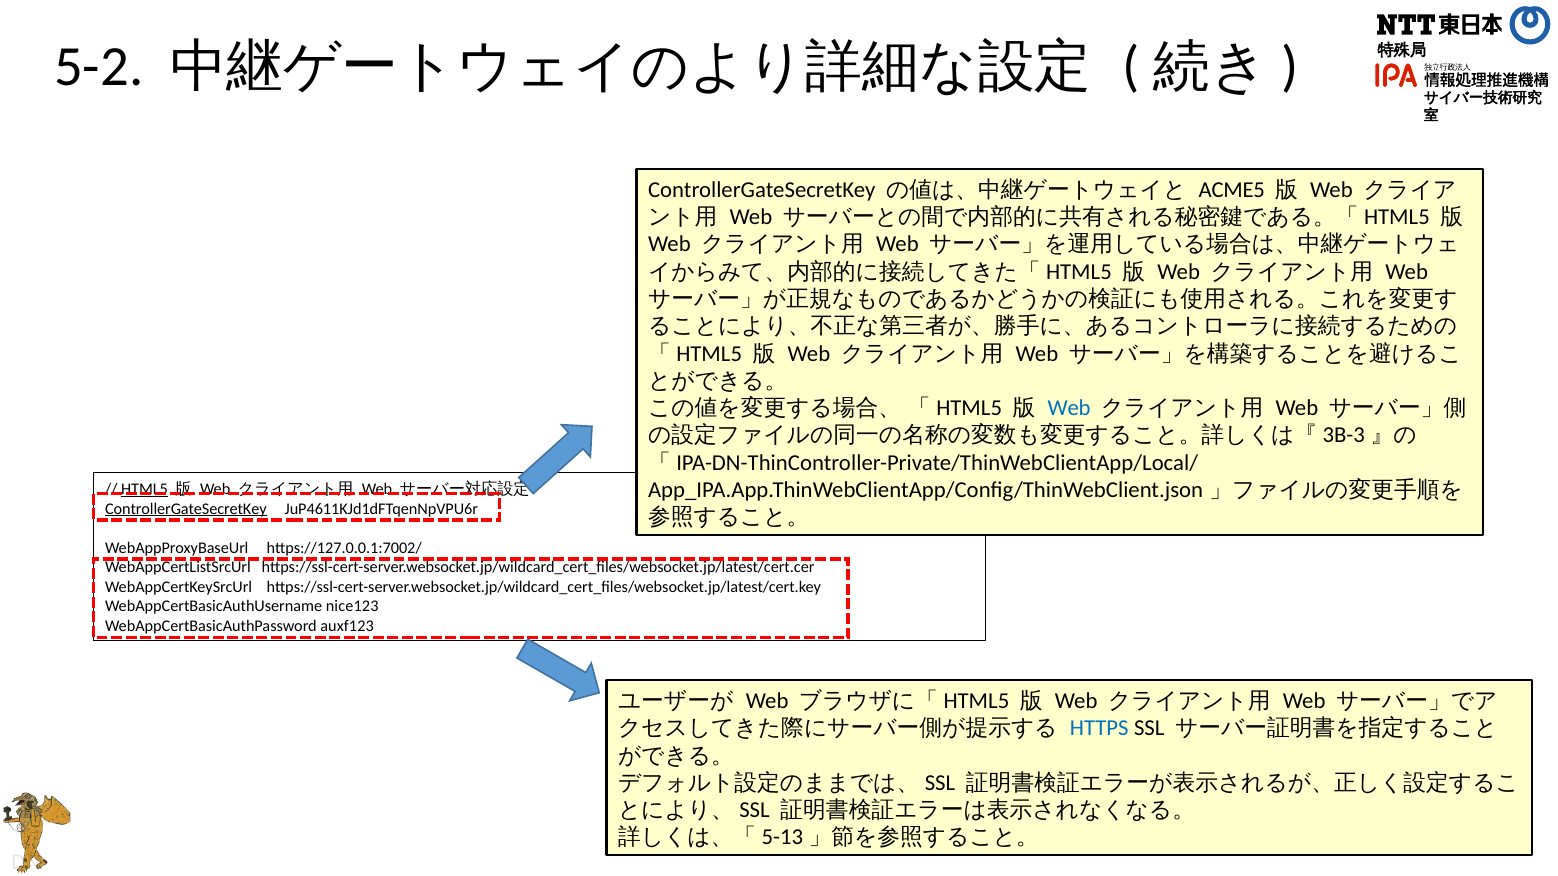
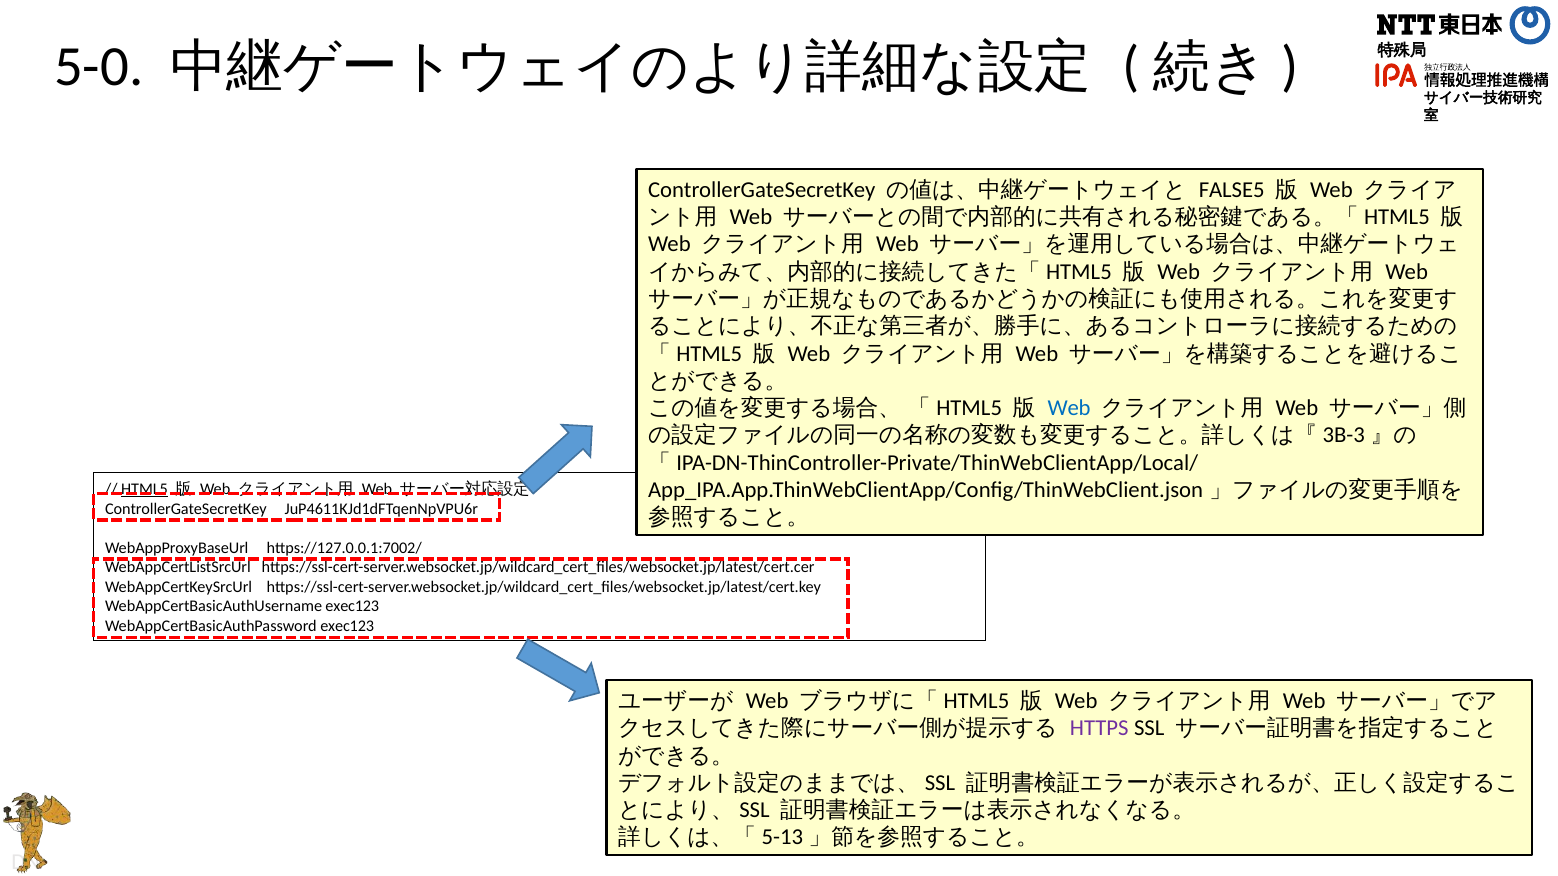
5-2: 5-2 -> 5-0
ACME5: ACME5 -> FALSE5
ControllerGateSecretKey at (186, 509) underline: present -> none
WebAppCertBasicAuthUsername nice123: nice123 -> exec123
WebAppCertBasicAuthPassword auxf123: auxf123 -> exec123
HTTPS colour: blue -> purple
